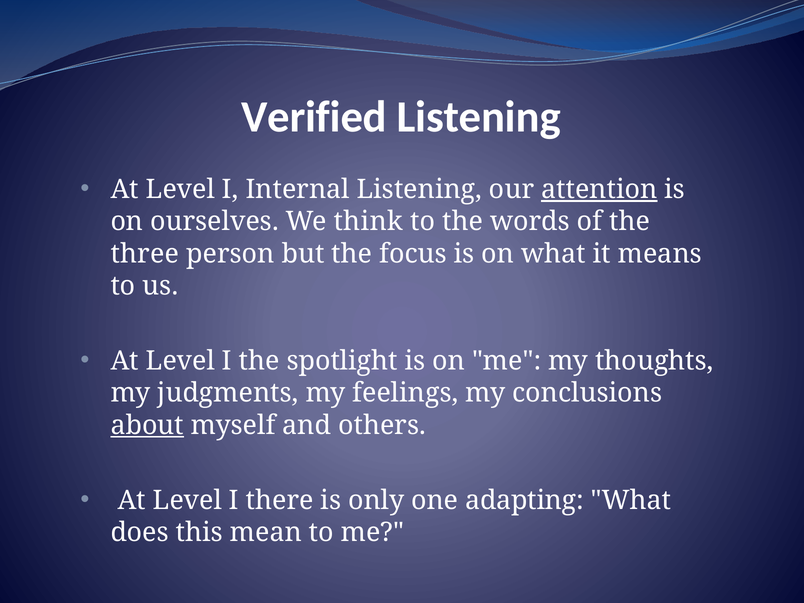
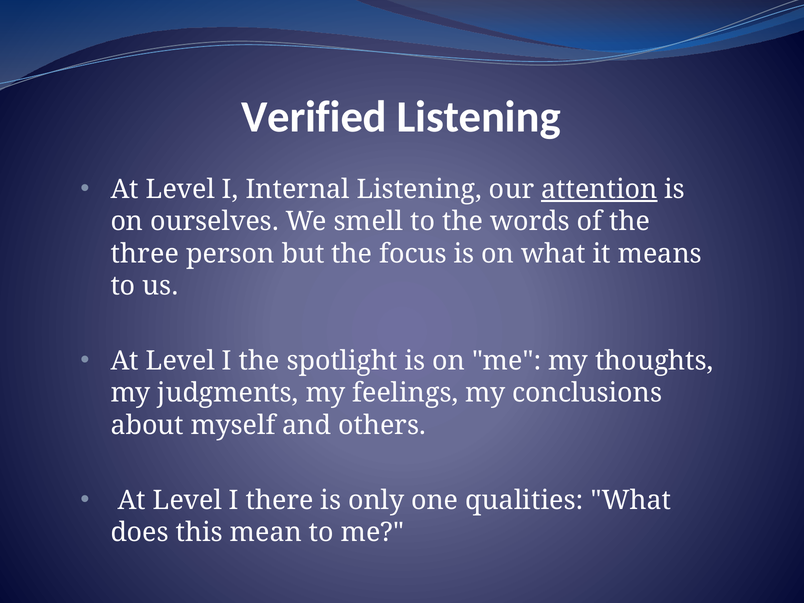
think: think -> smell
about underline: present -> none
adapting: adapting -> qualities
